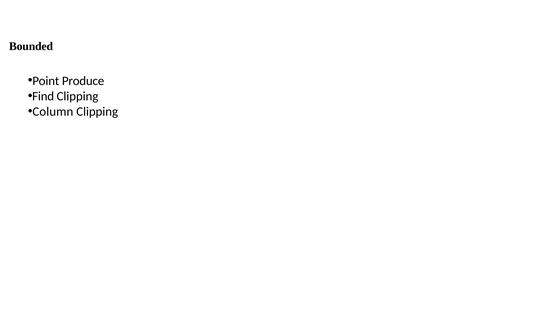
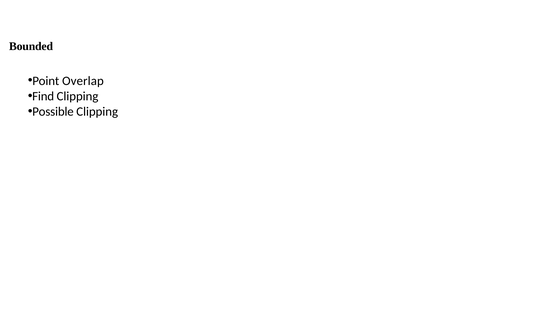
Produce: Produce -> Overlap
Column: Column -> Possible
